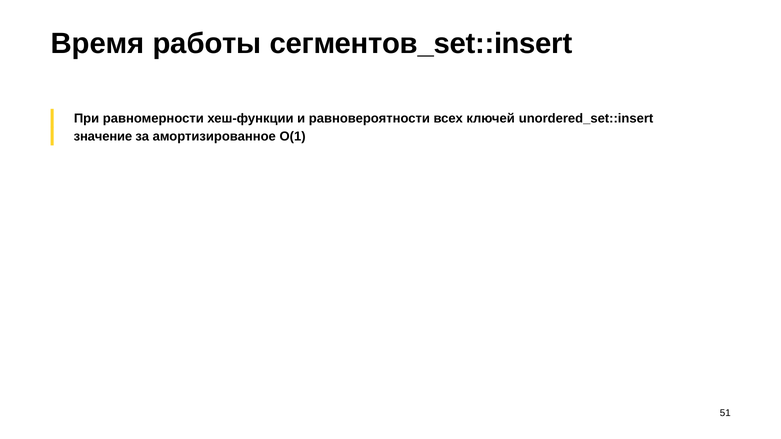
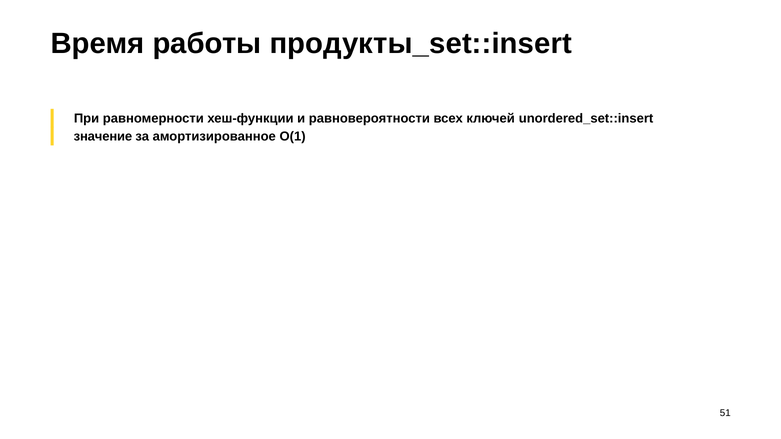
сегментов_set::insert: сегментов_set::insert -> продукты_set::insert
